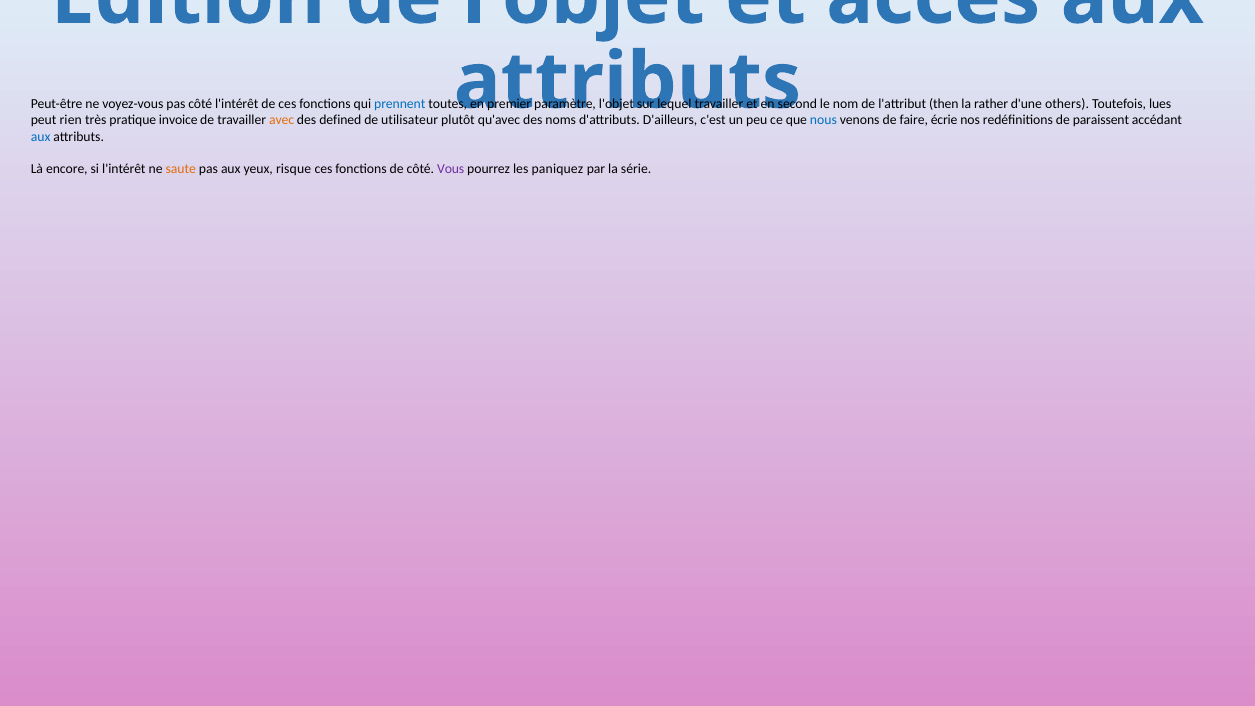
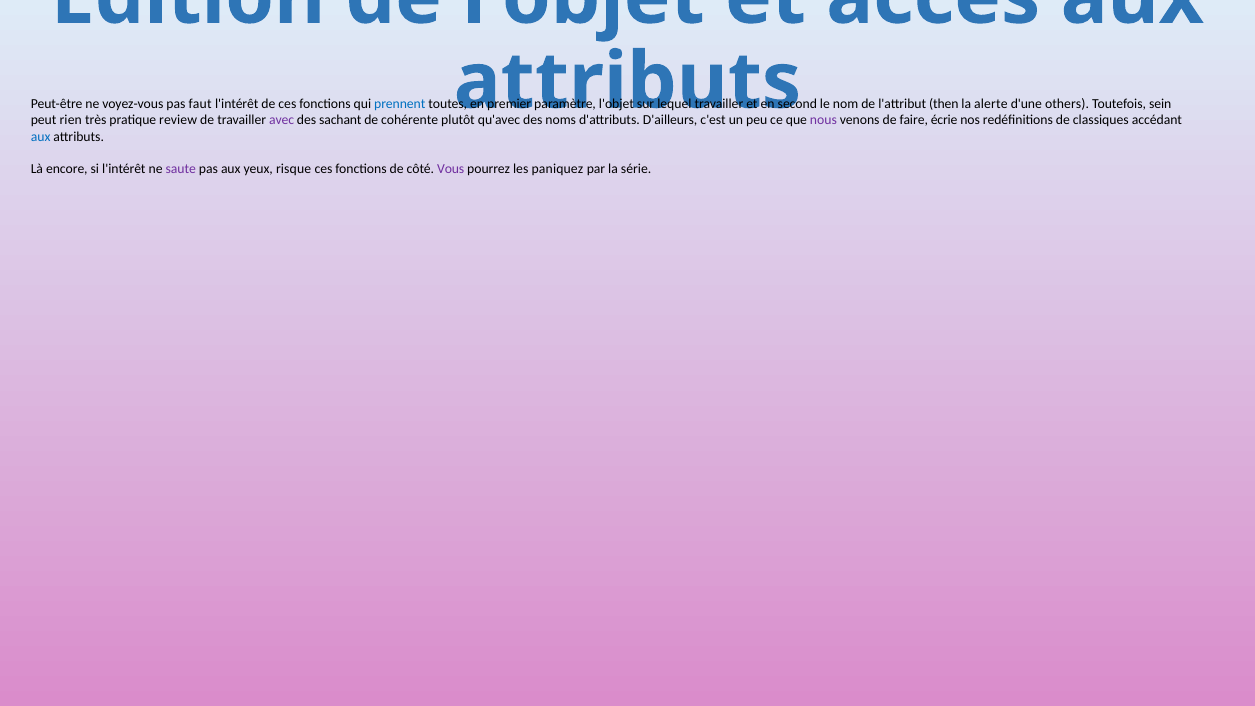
pas côté: côté -> faut
rather: rather -> alerte
lues: lues -> sein
invoice: invoice -> review
avec colour: orange -> purple
defined: defined -> sachant
utilisateur: utilisateur -> cohérente
nous colour: blue -> purple
paraissent: paraissent -> classiques
saute colour: orange -> purple
